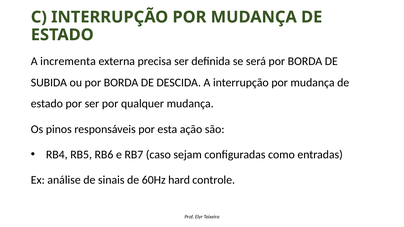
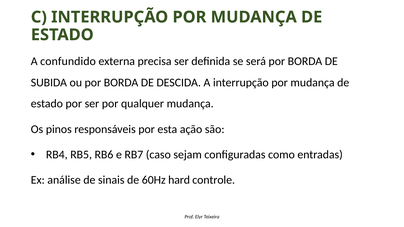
incrementa: incrementa -> confundido
